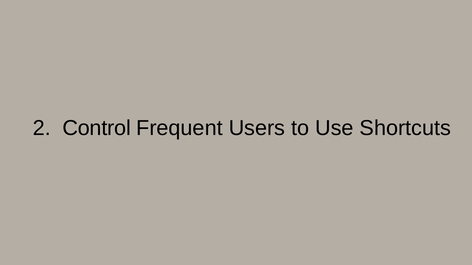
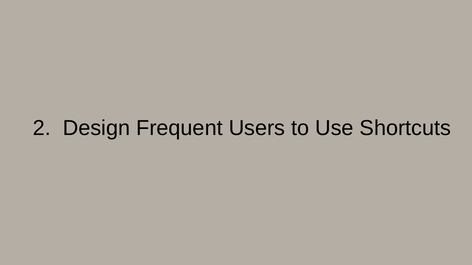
Control: Control -> Design
